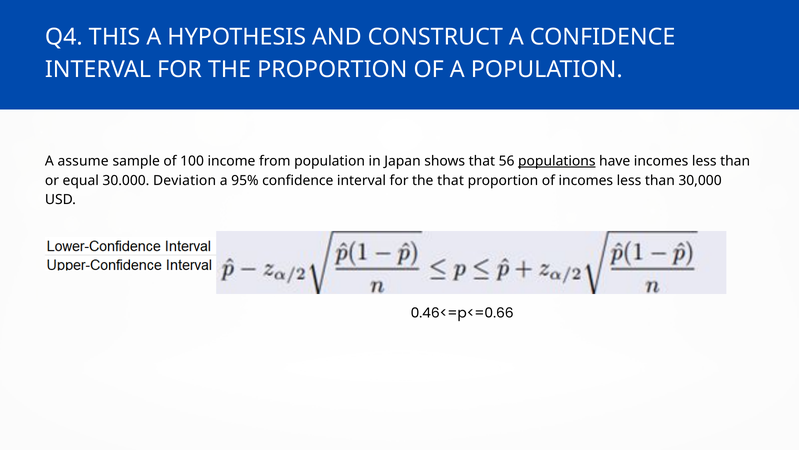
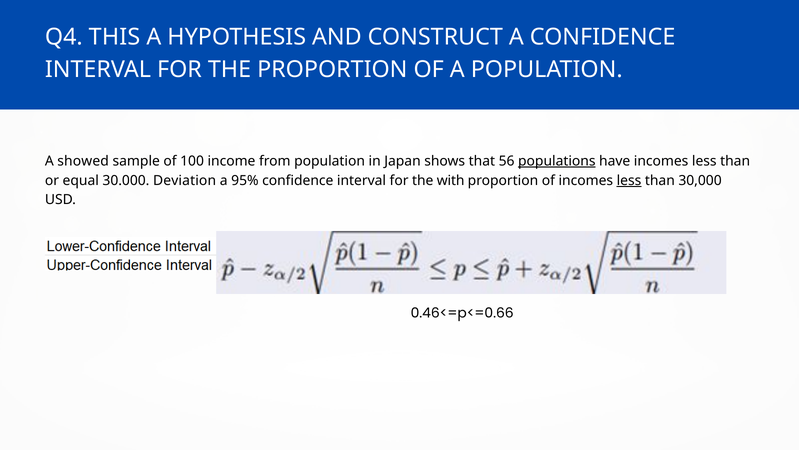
assume: assume -> showed
the that: that -> with
less at (629, 180) underline: none -> present
